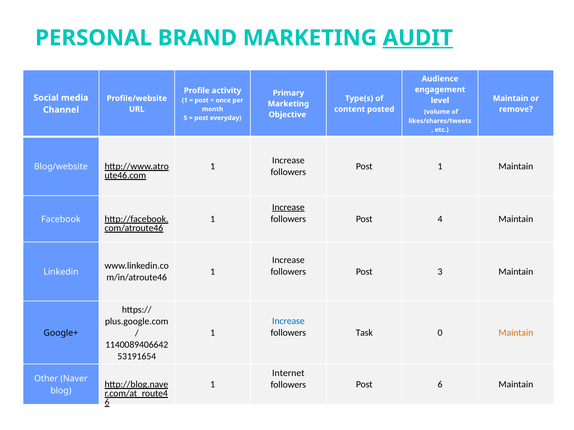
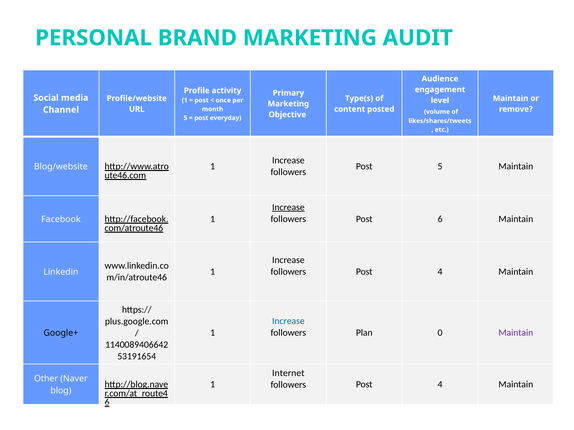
AUDIT underline: present -> none
Post 1: 1 -> 5
Post 4: 4 -> 6
3 at (440, 272): 3 -> 4
Task: Task -> Plan
Maintain at (516, 333) colour: orange -> purple
6 at (440, 385): 6 -> 4
